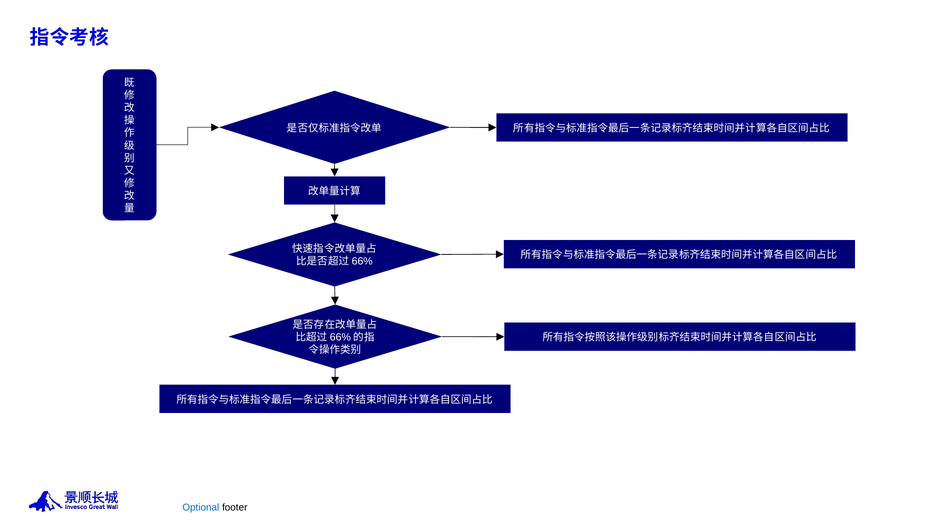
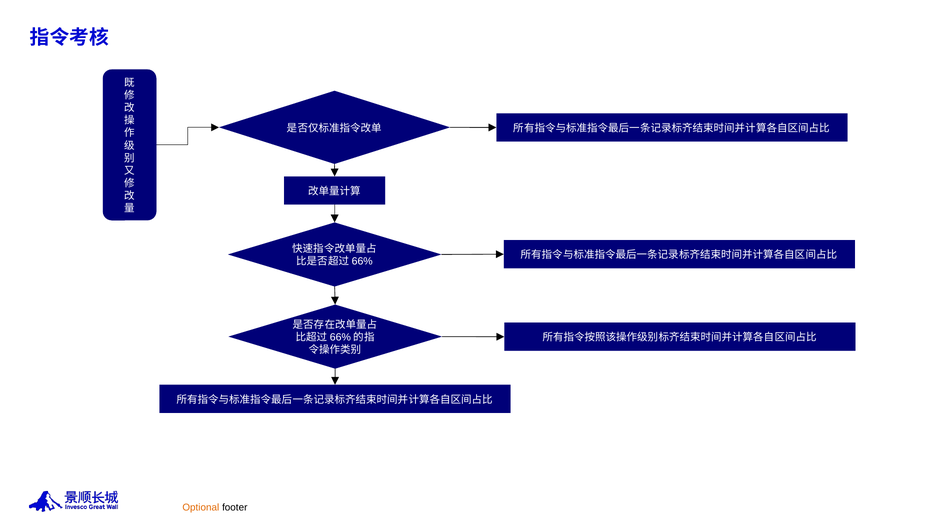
Optional colour: blue -> orange
